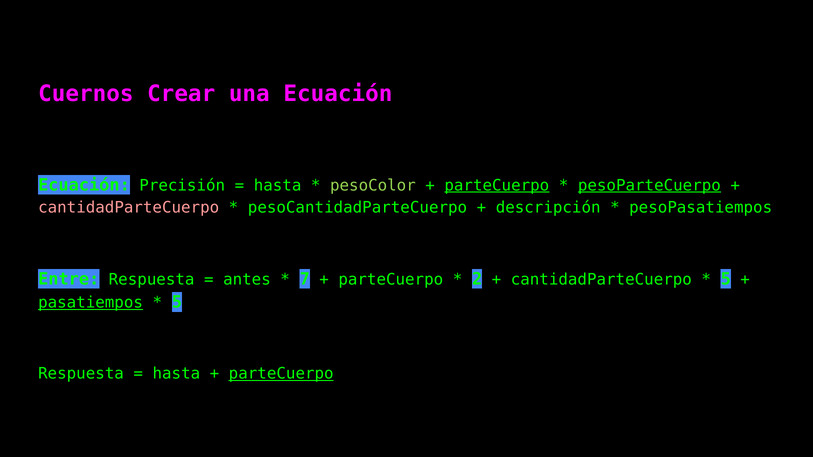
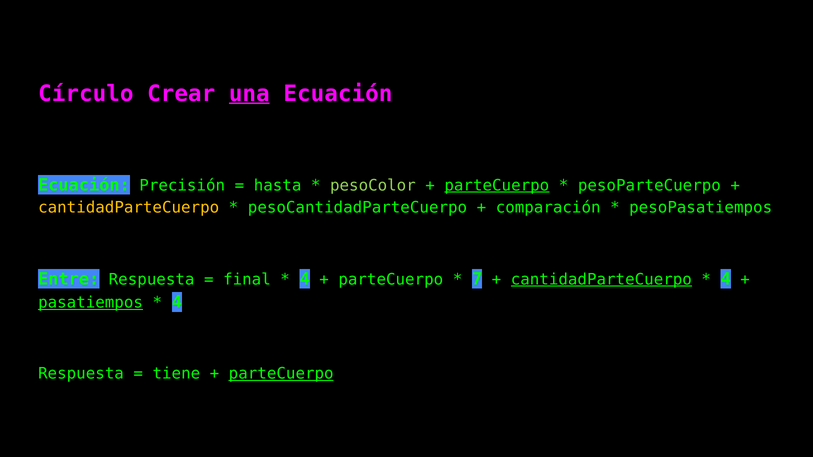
Cuernos: Cuernos -> Círculo
una underline: none -> present
pesoParteCuerpo underline: present -> none
cantidadParteCuerpo at (129, 208) colour: pink -> yellow
descripción: descripción -> comparación
antes: antes -> final
7 at (305, 279): 7 -> 4
2: 2 -> 7
cantidadParteCuerpo at (601, 280) underline: none -> present
5 at (726, 279): 5 -> 4
5 at (177, 303): 5 -> 4
hasta at (176, 374): hasta -> tiene
